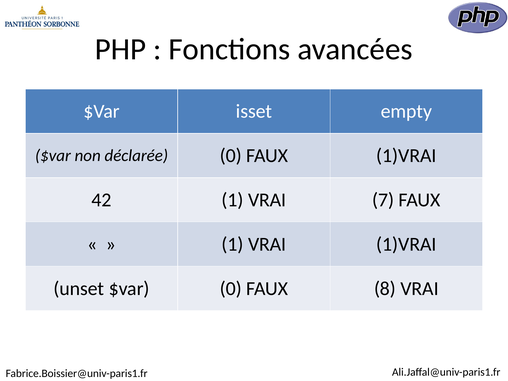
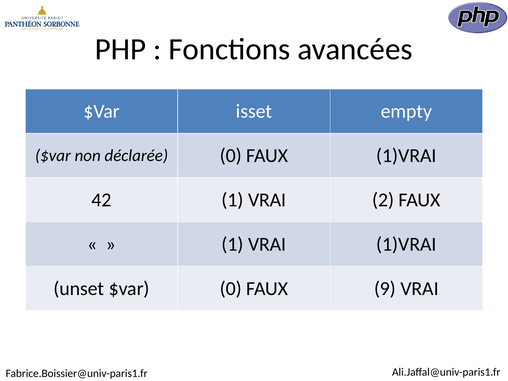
7: 7 -> 2
8: 8 -> 9
